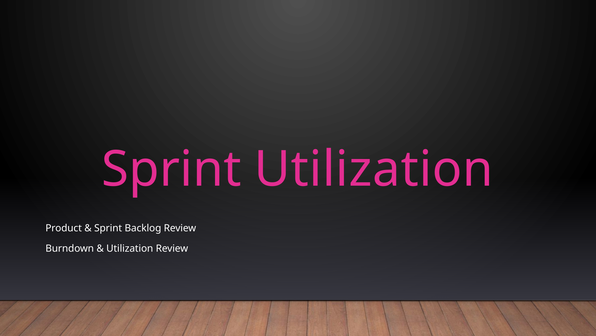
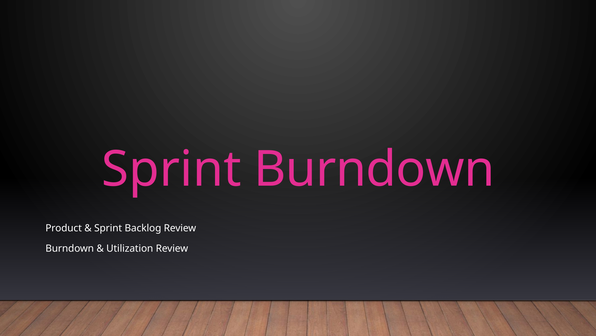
Sprint Utilization: Utilization -> Burndown
